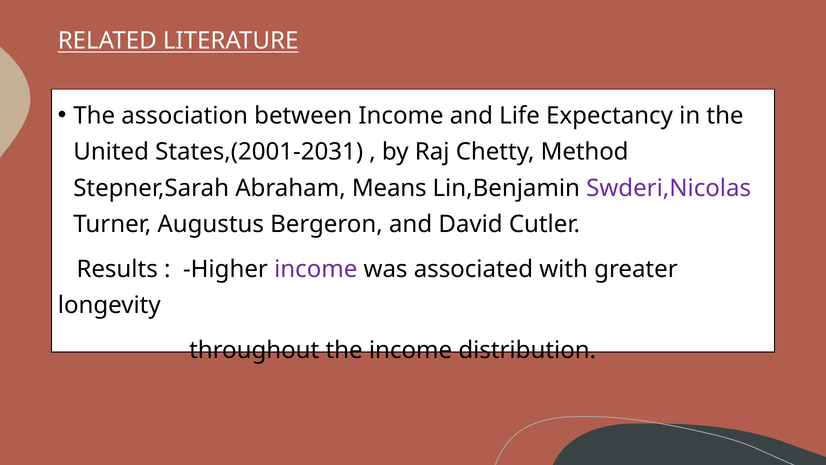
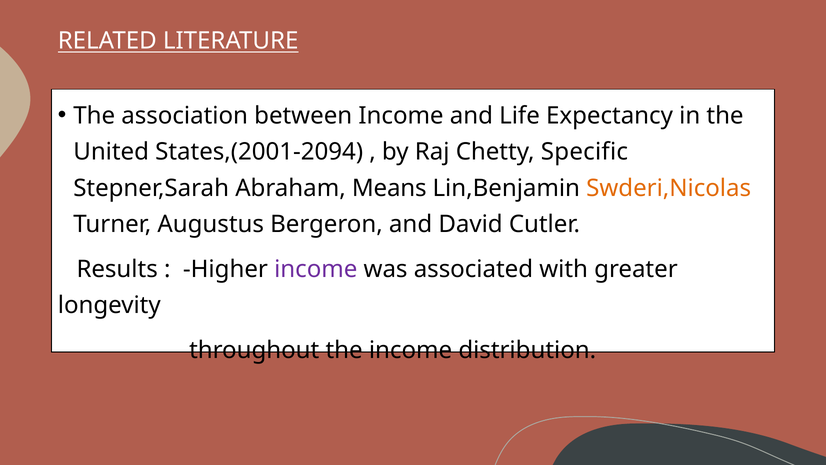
States,(2001-2031: States,(2001-2031 -> States,(2001-2094
Method: Method -> Specific
Swderi,Nicolas colour: purple -> orange
